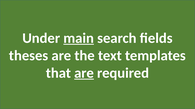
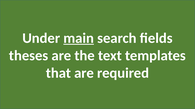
are at (84, 73) underline: present -> none
